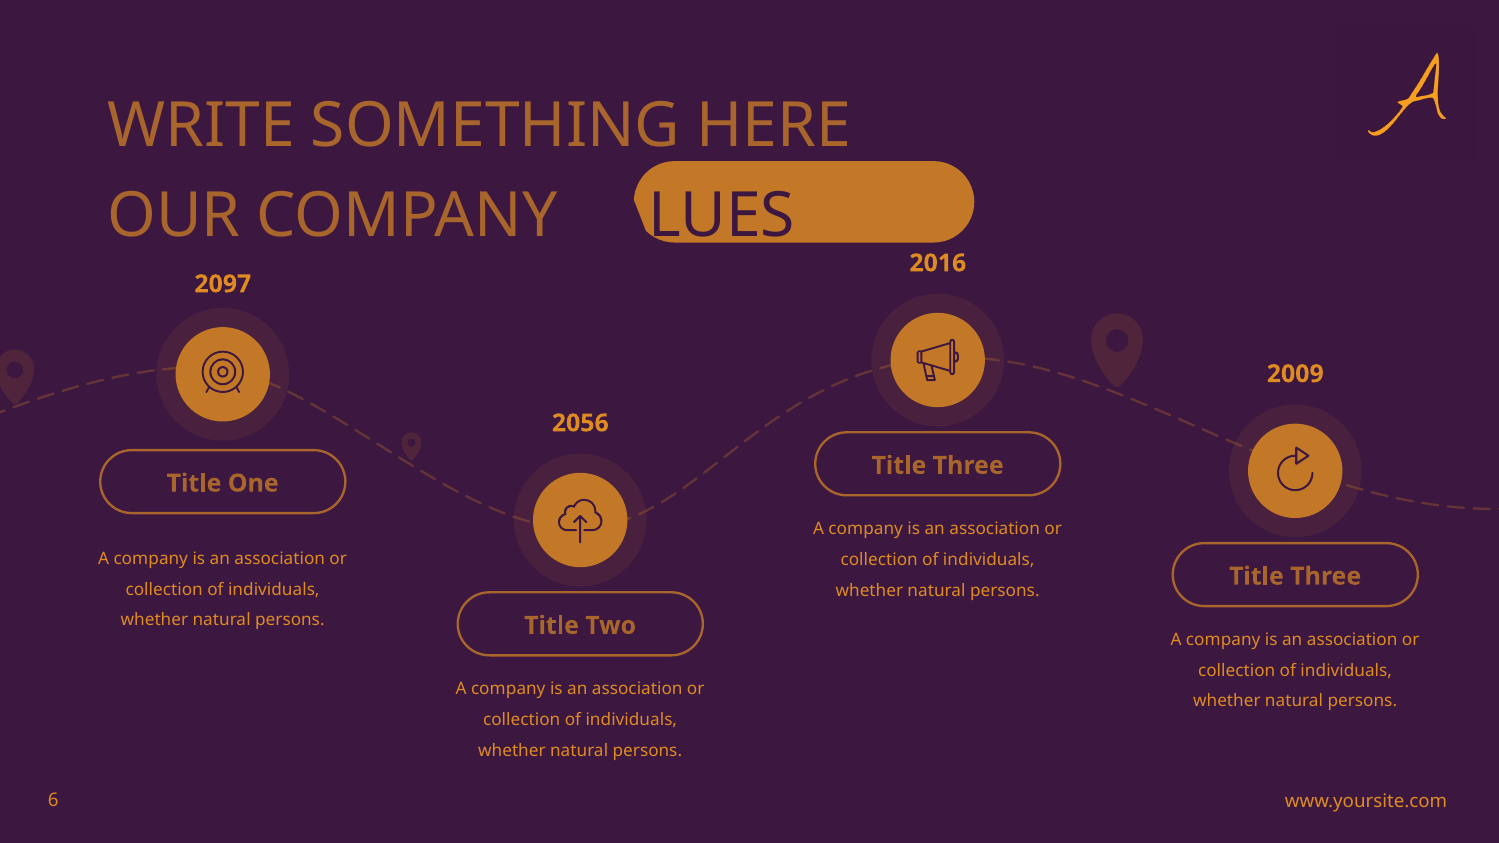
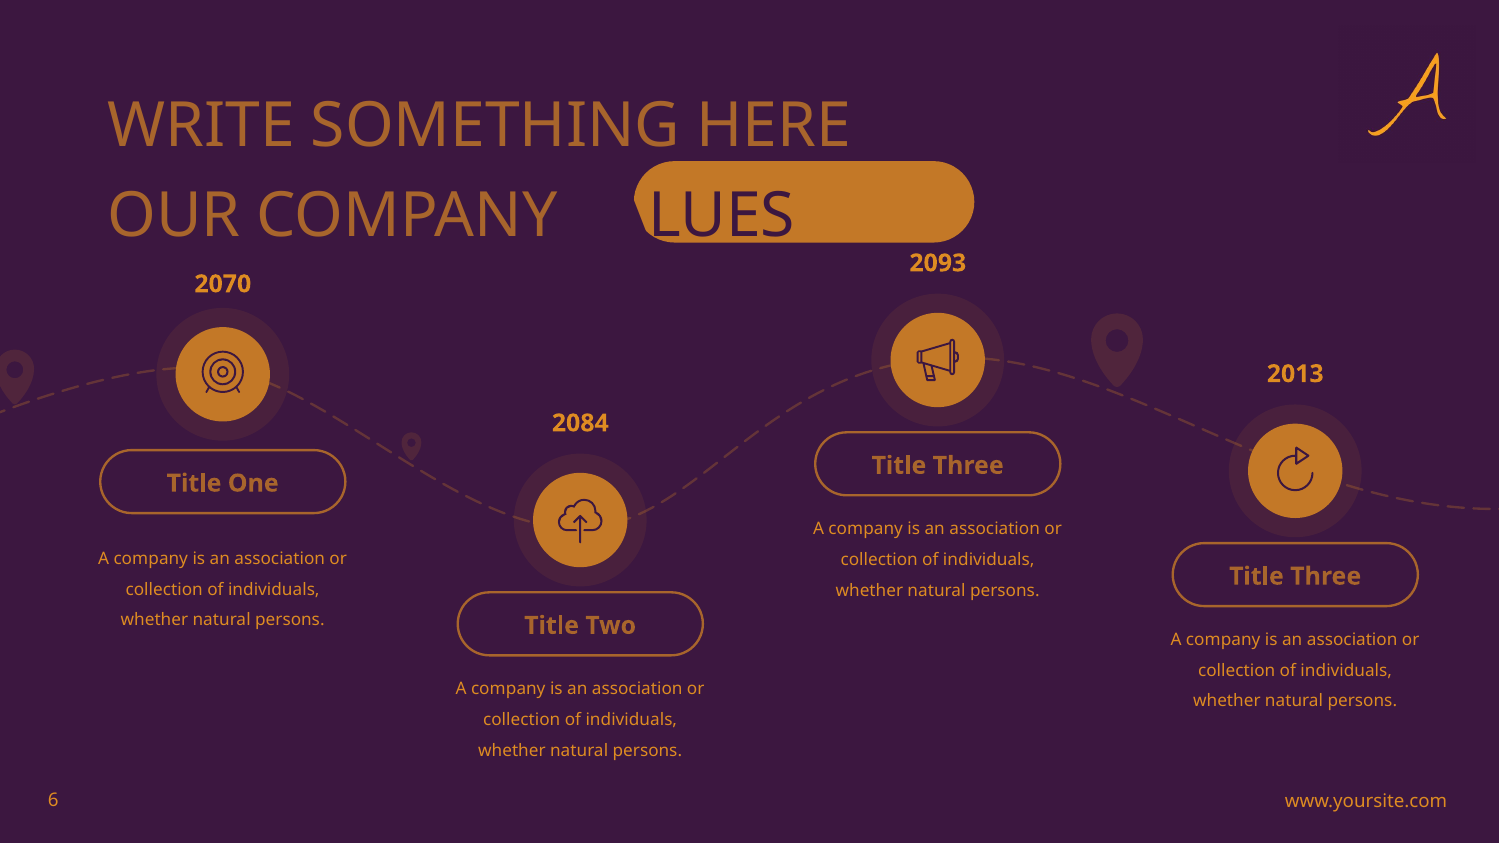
2016: 2016 -> 2093
2097: 2097 -> 2070
2009: 2009 -> 2013
2056: 2056 -> 2084
